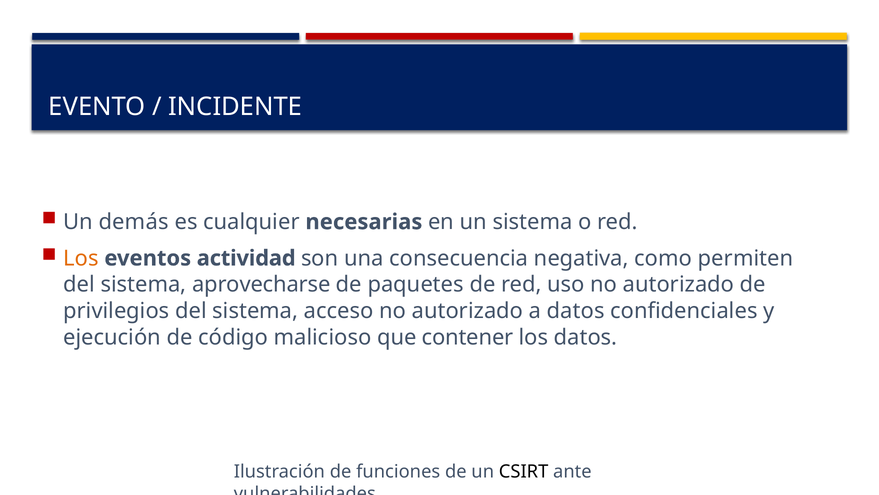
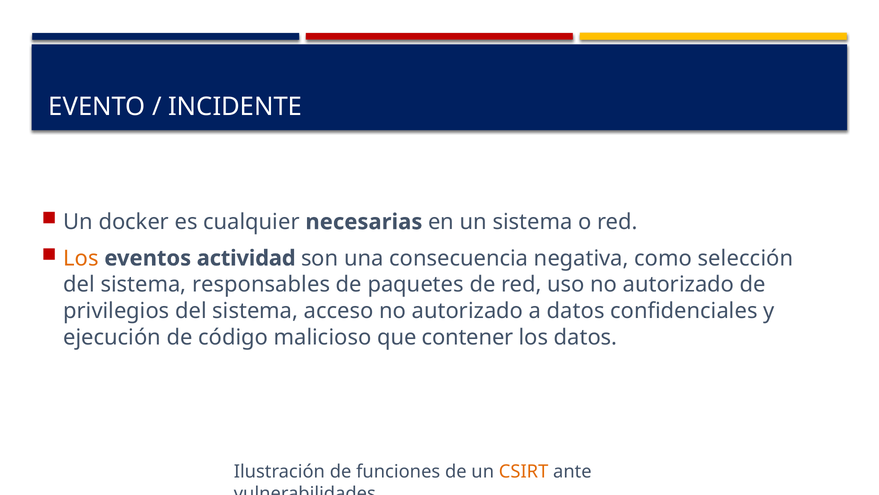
demás: demás -> docker
permiten: permiten -> selección
aprovecharse: aprovecharse -> responsables
CSIRT colour: black -> orange
